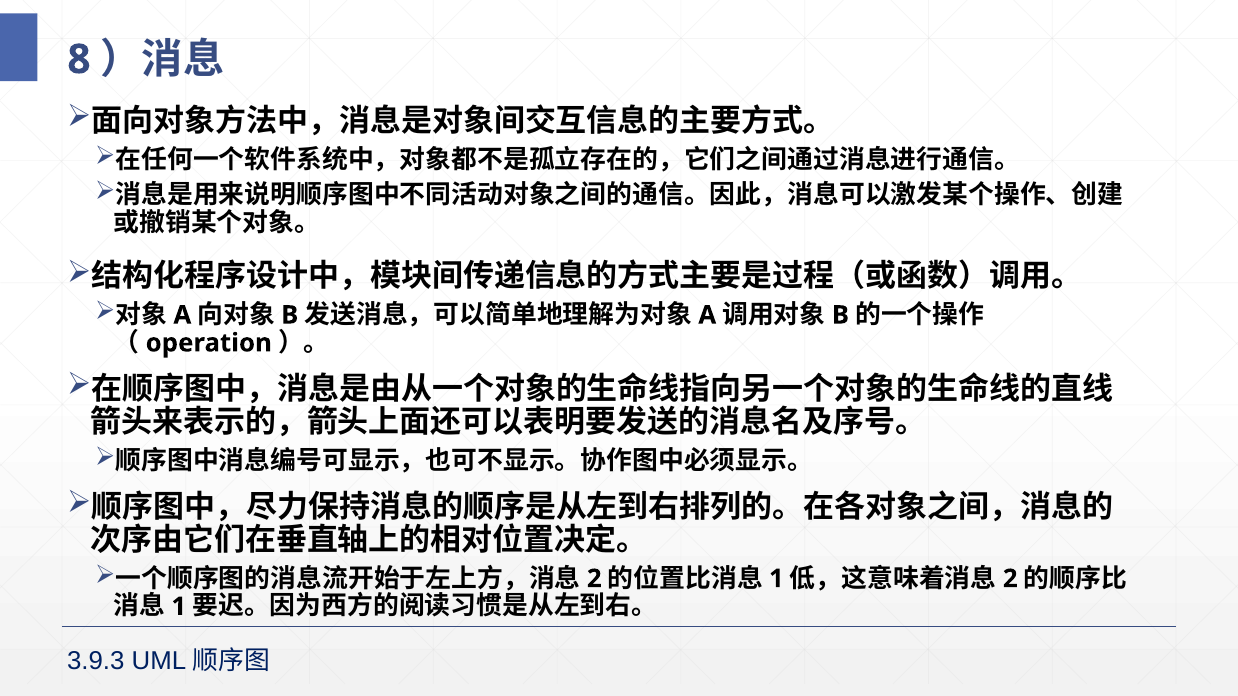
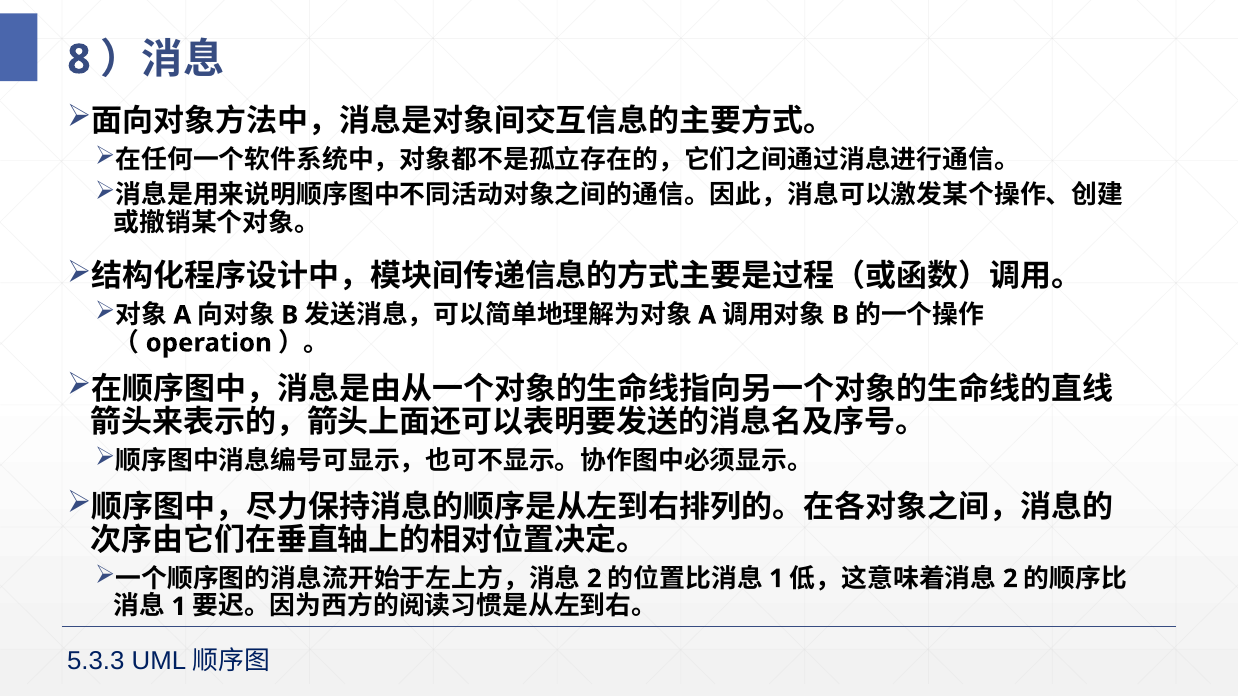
3.9.3: 3.9.3 -> 5.3.3
